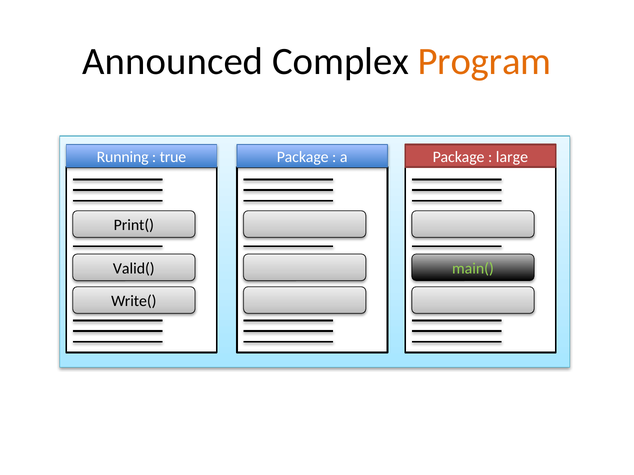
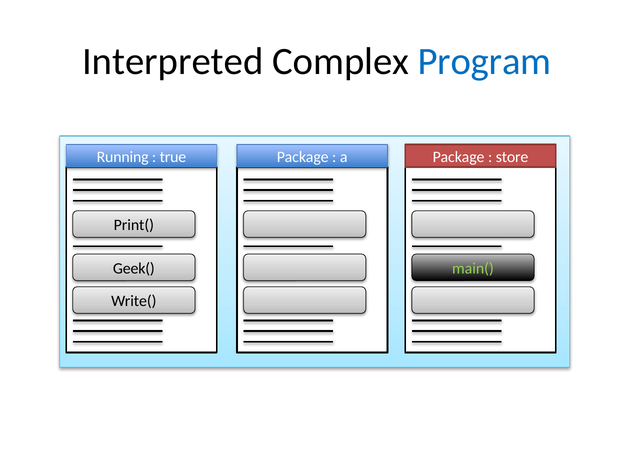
Announced: Announced -> Interpreted
Program colour: orange -> blue
large: large -> store
Valid(: Valid( -> Geek(
